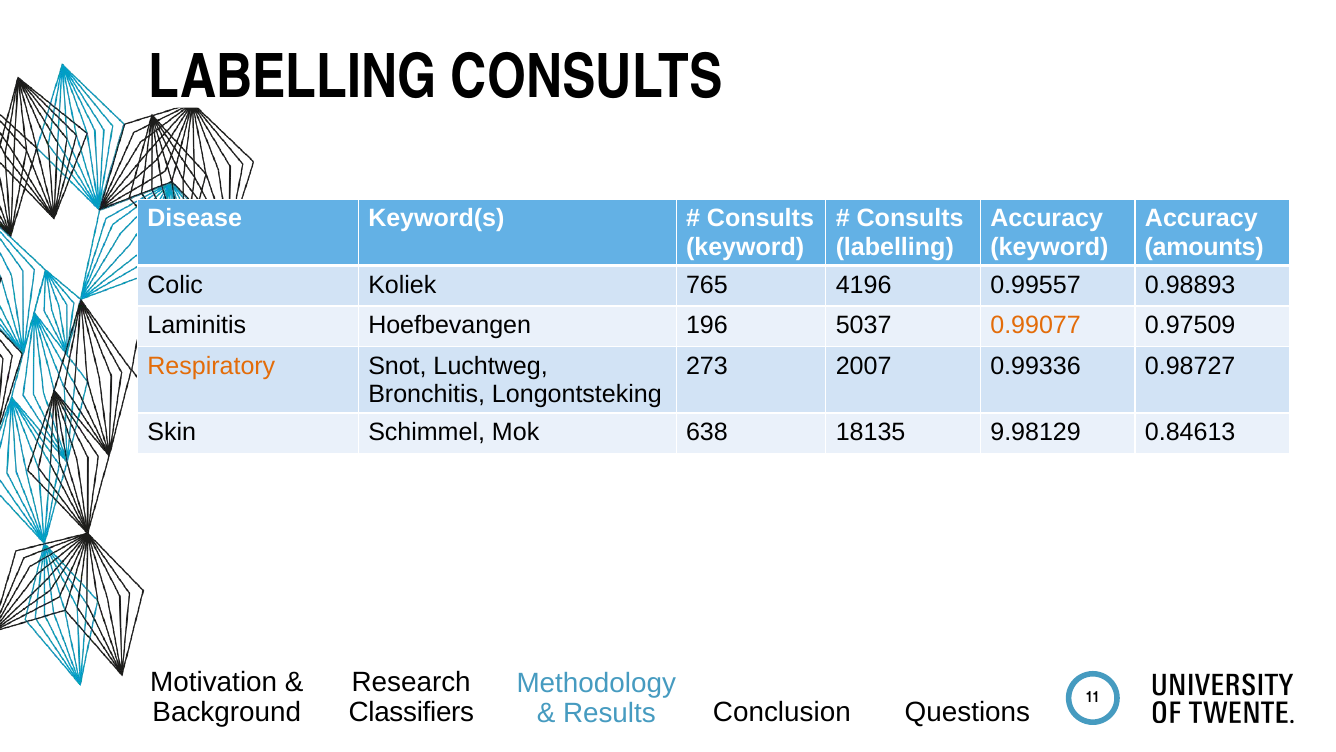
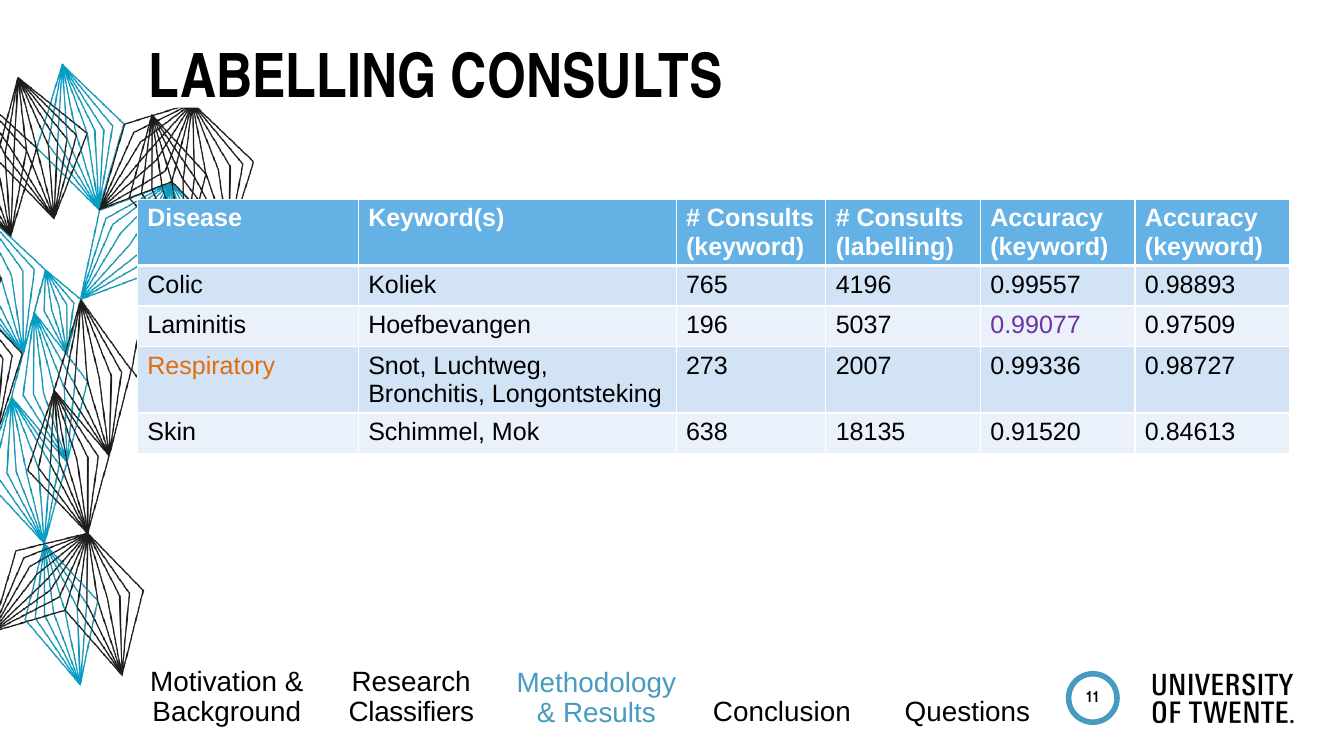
amounts at (1204, 247): amounts -> keyword
0.99077 colour: orange -> purple
9.98129: 9.98129 -> 0.91520
